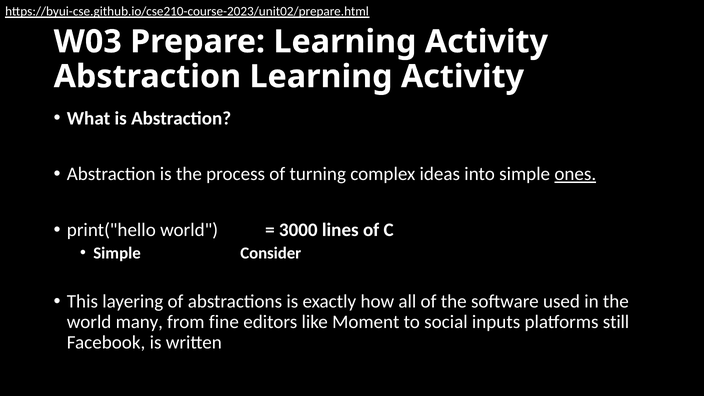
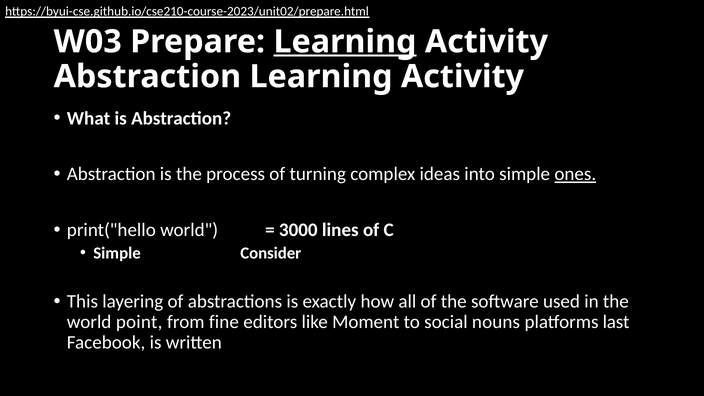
Learning at (345, 42) underline: none -> present
many: many -> point
inputs: inputs -> nouns
still: still -> last
